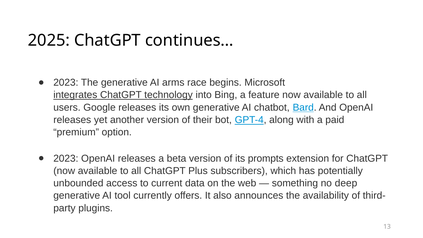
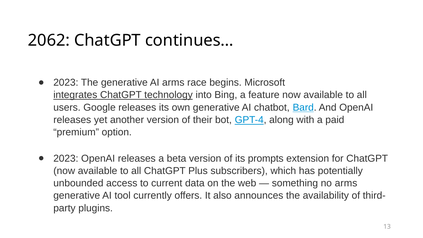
2025: 2025 -> 2062
no deep: deep -> arms
